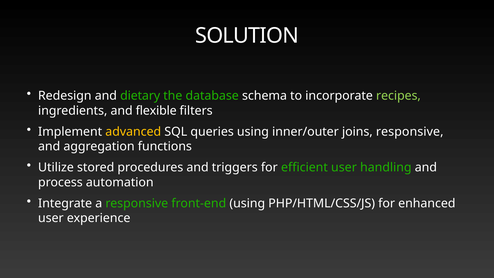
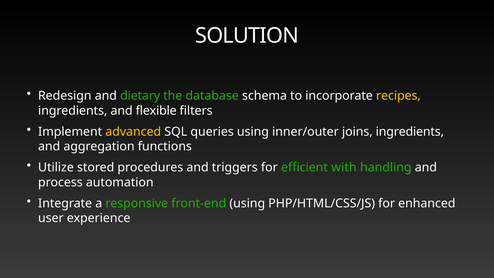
recipes colour: light green -> yellow
joins responsive: responsive -> ingredients
efficient user: user -> with
